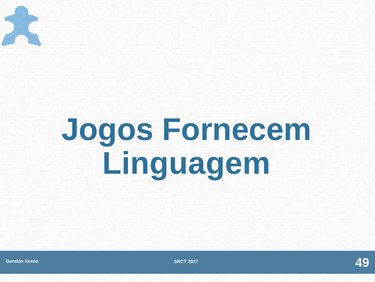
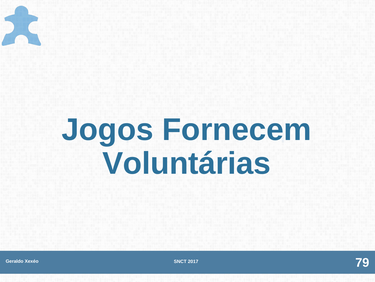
Linguagem: Linguagem -> Voluntárias
49: 49 -> 79
